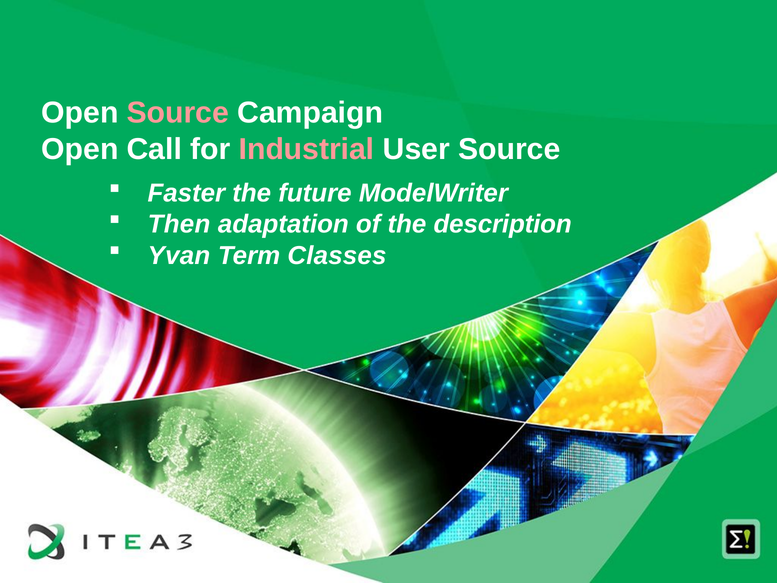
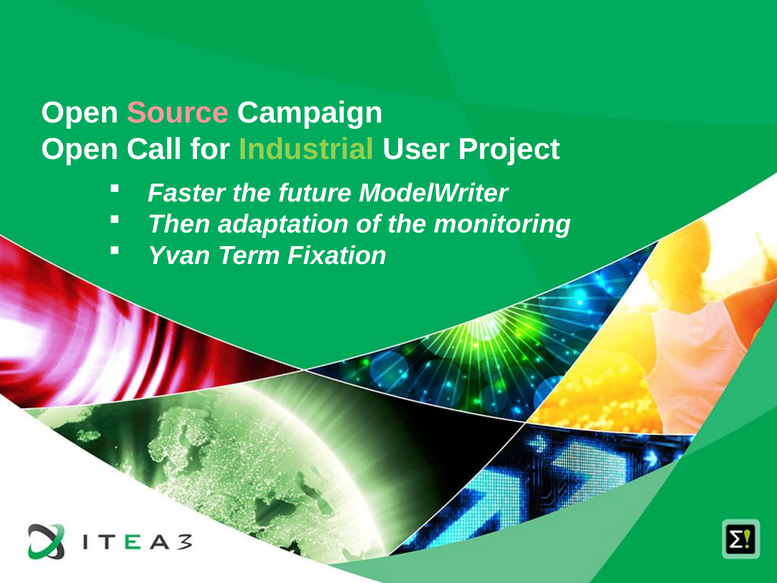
Industrial colour: pink -> light green
User Source: Source -> Project
description: description -> monitoring
Classes: Classes -> Fixation
